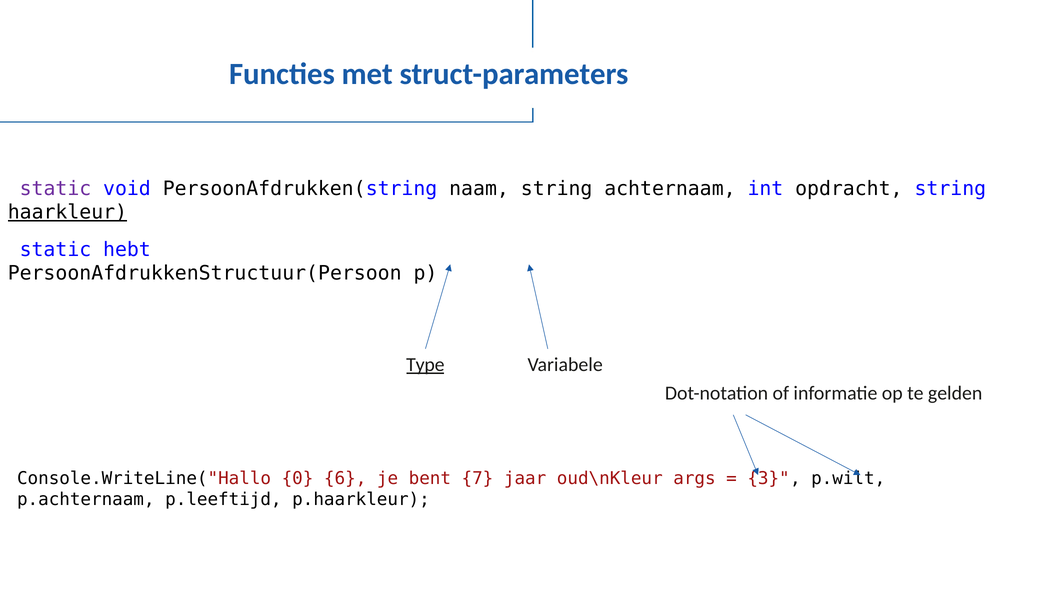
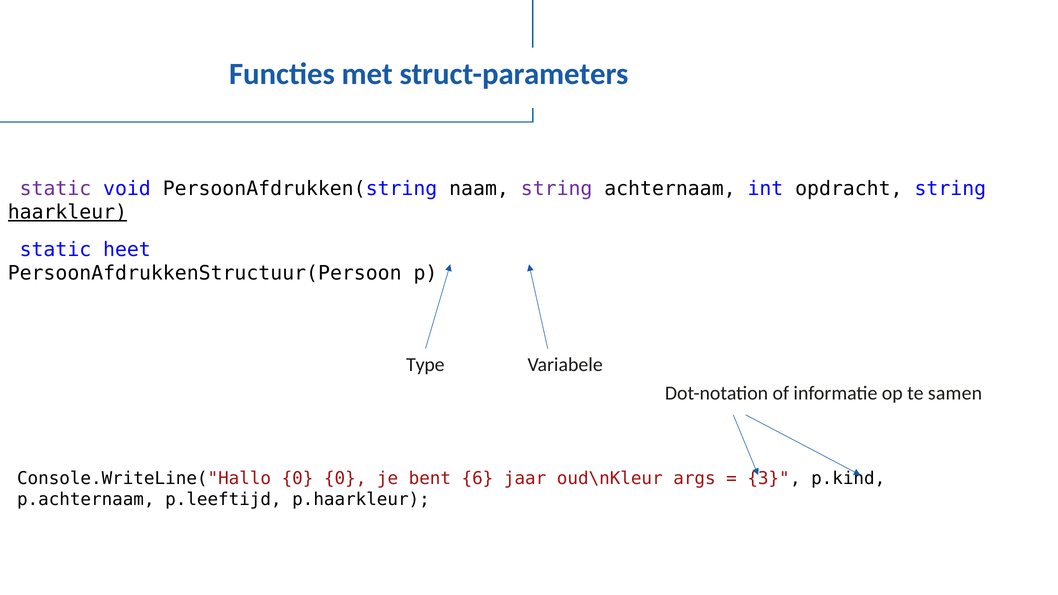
string at (557, 189) colour: black -> purple
hebt: hebt -> heet
Type underline: present -> none
gelden: gelden -> samen
0 6: 6 -> 0
7: 7 -> 6
p.wilt: p.wilt -> p.kind
